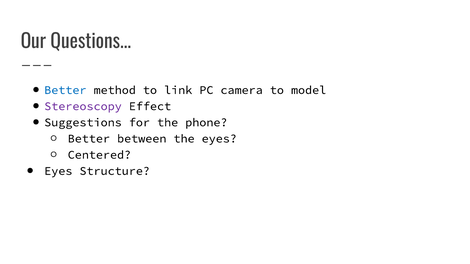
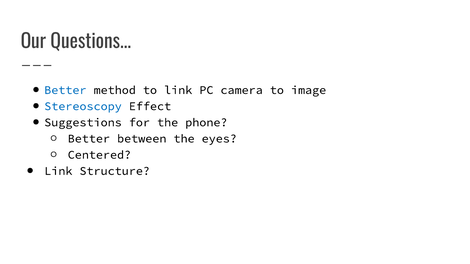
model: model -> image
Stereoscopy colour: purple -> blue
Eyes at (58, 171): Eyes -> Link
